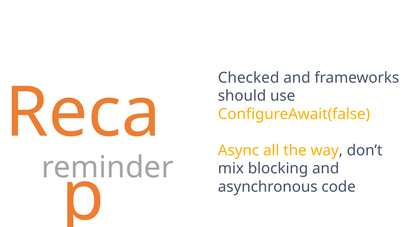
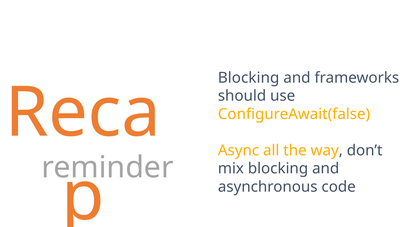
Checked at (249, 78): Checked -> Blocking
